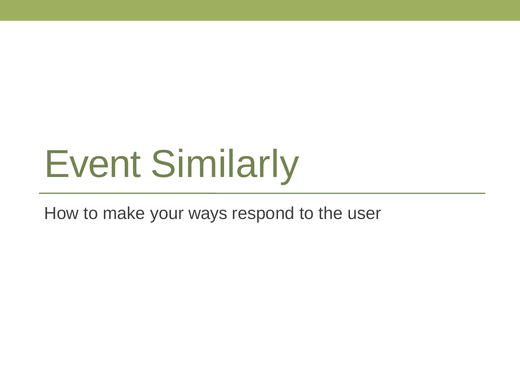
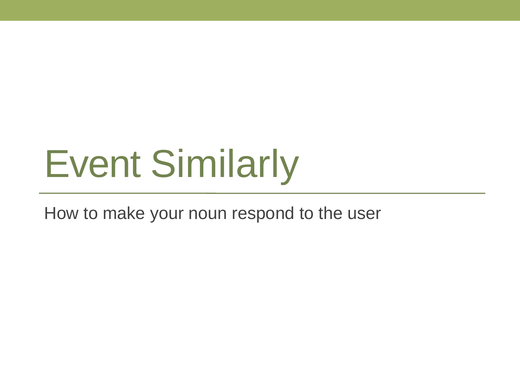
ways: ways -> noun
